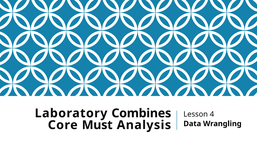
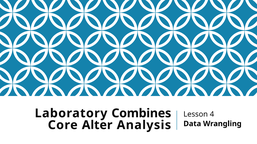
Must: Must -> Alter
